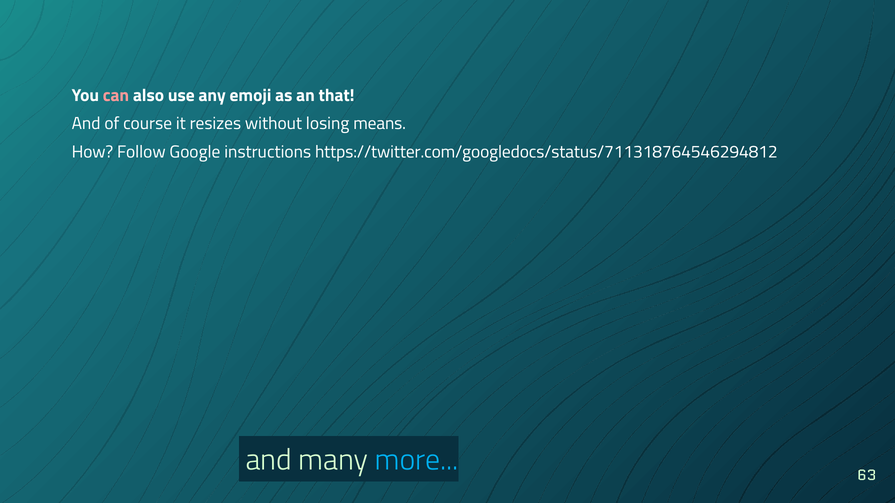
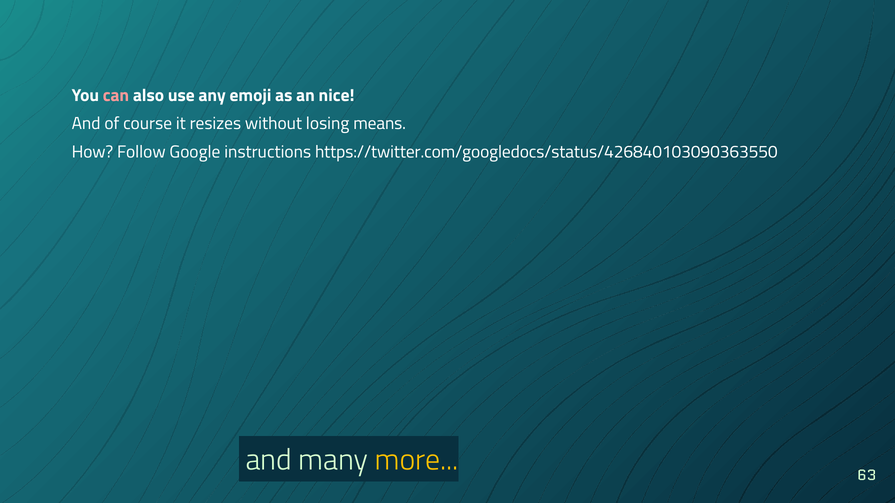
that: that -> nice
https://twitter.com/googledocs/status/711318764546294812: https://twitter.com/googledocs/status/711318764546294812 -> https://twitter.com/googledocs/status/426840103090363550
more colour: light blue -> yellow
